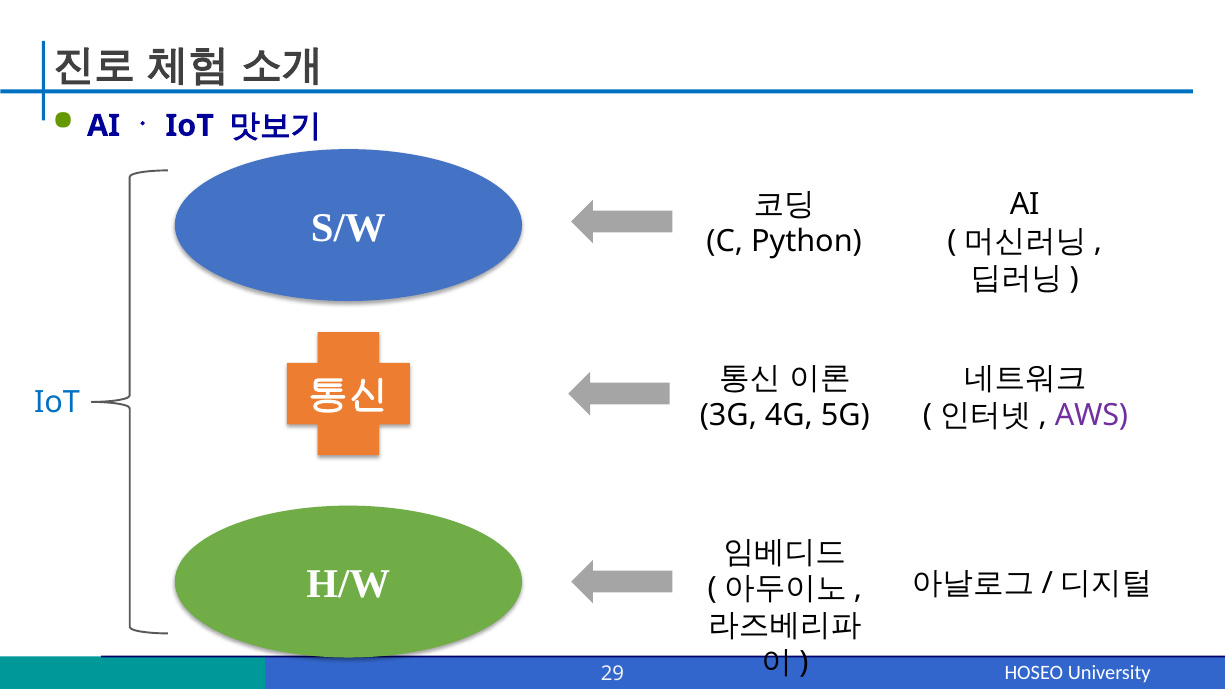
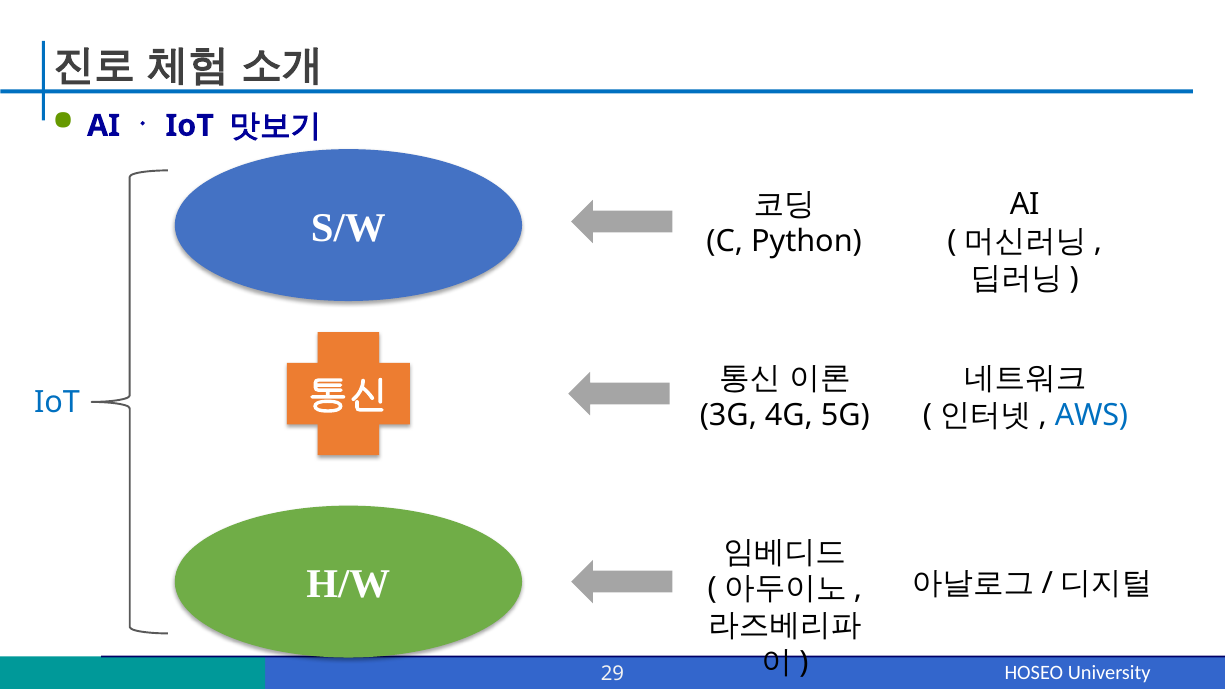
AWS colour: purple -> blue
